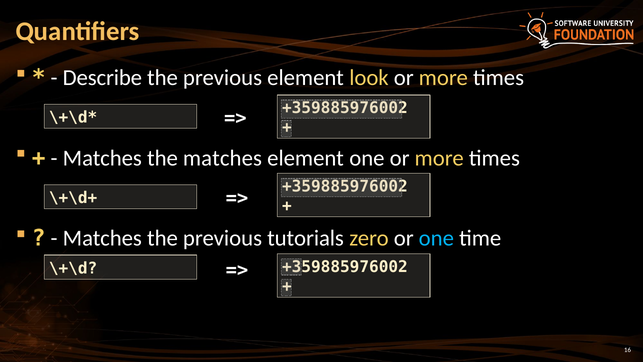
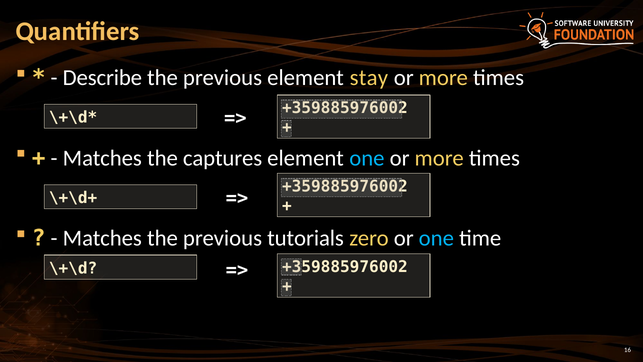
look: look -> stay
the matches: matches -> captures
one at (367, 158) colour: white -> light blue
